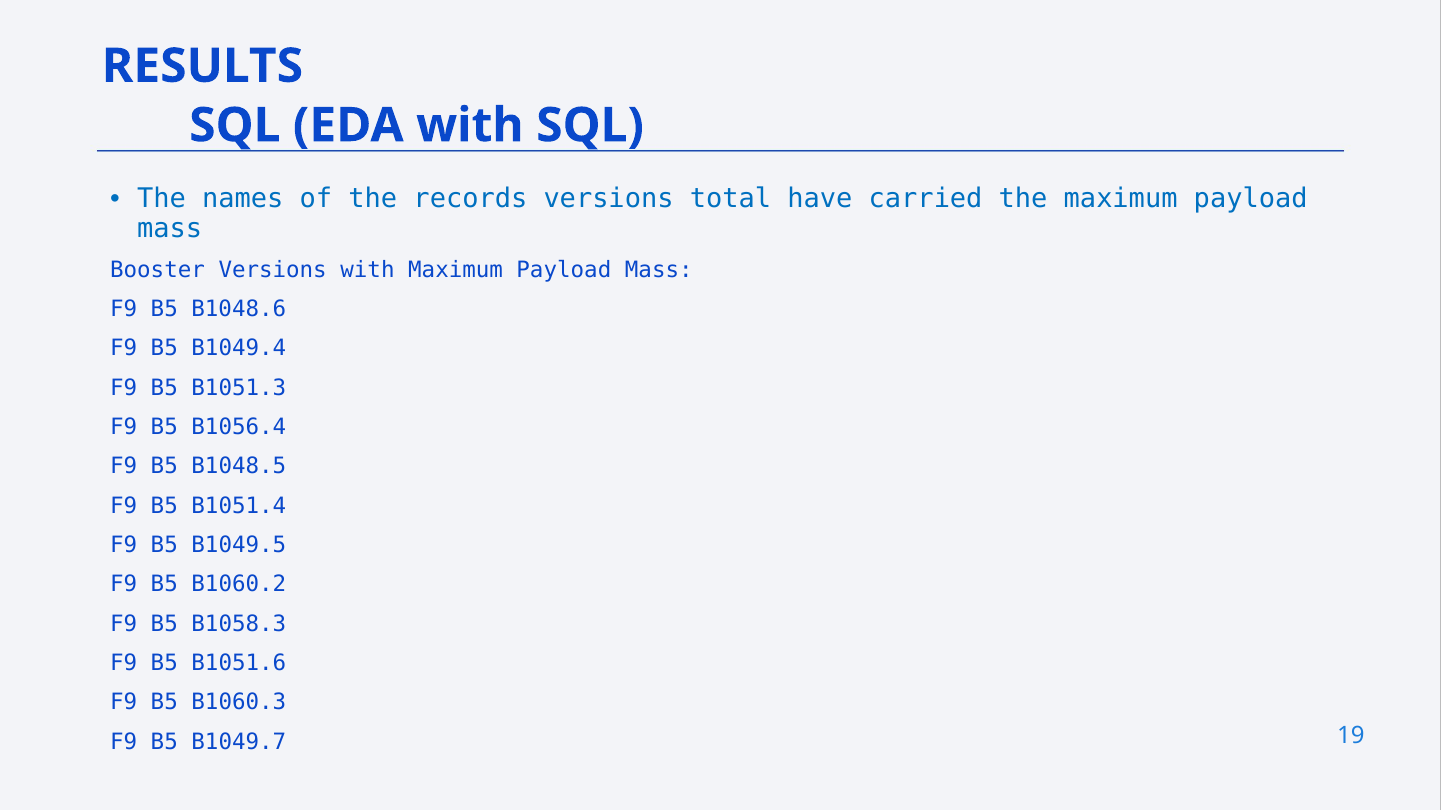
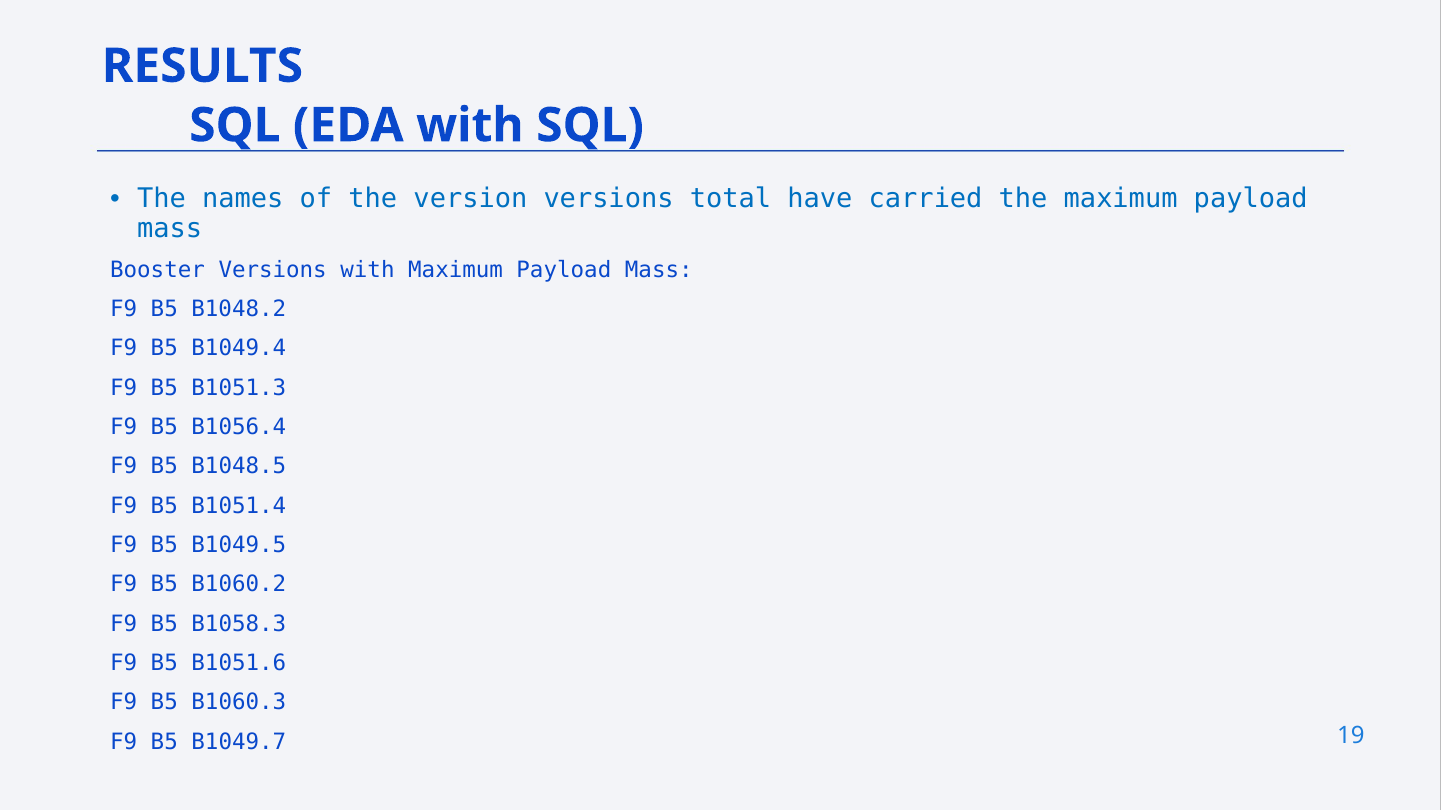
records: records -> version
B1048.6: B1048.6 -> B1048.2
